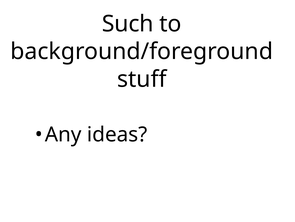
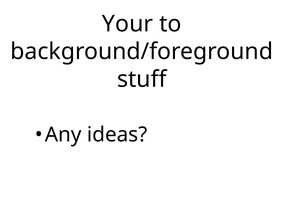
Such: Such -> Your
